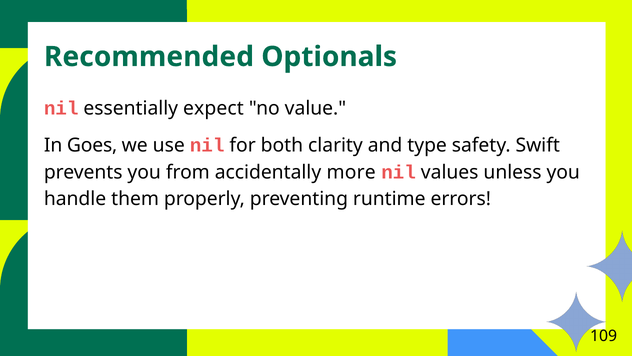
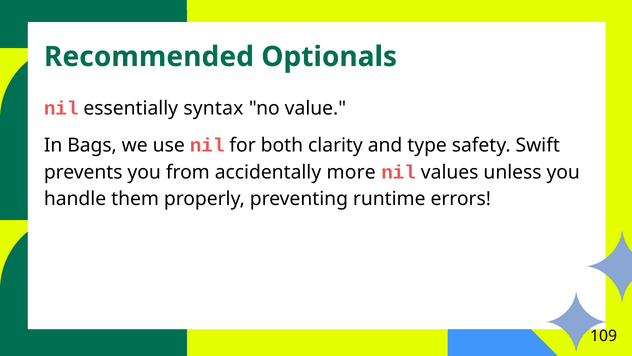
expect: expect -> syntax
Goes: Goes -> Bags
